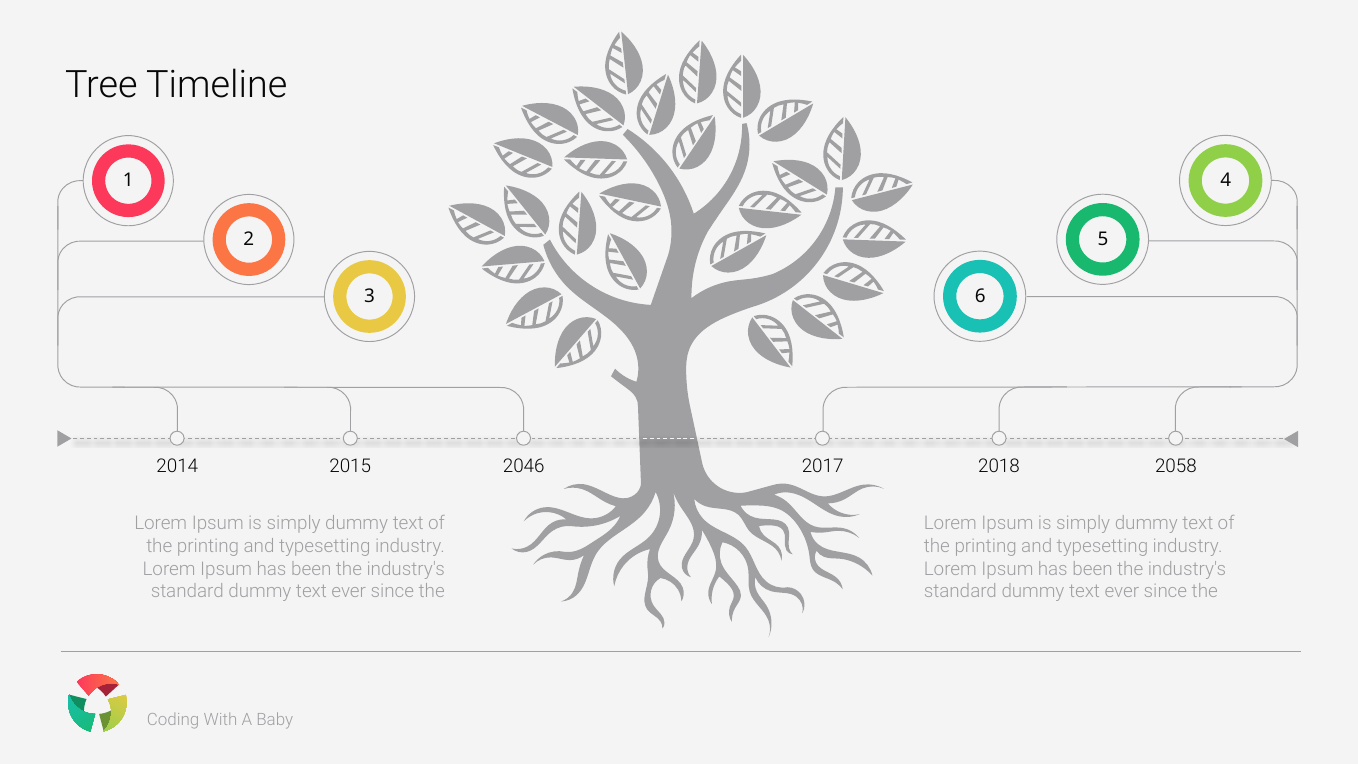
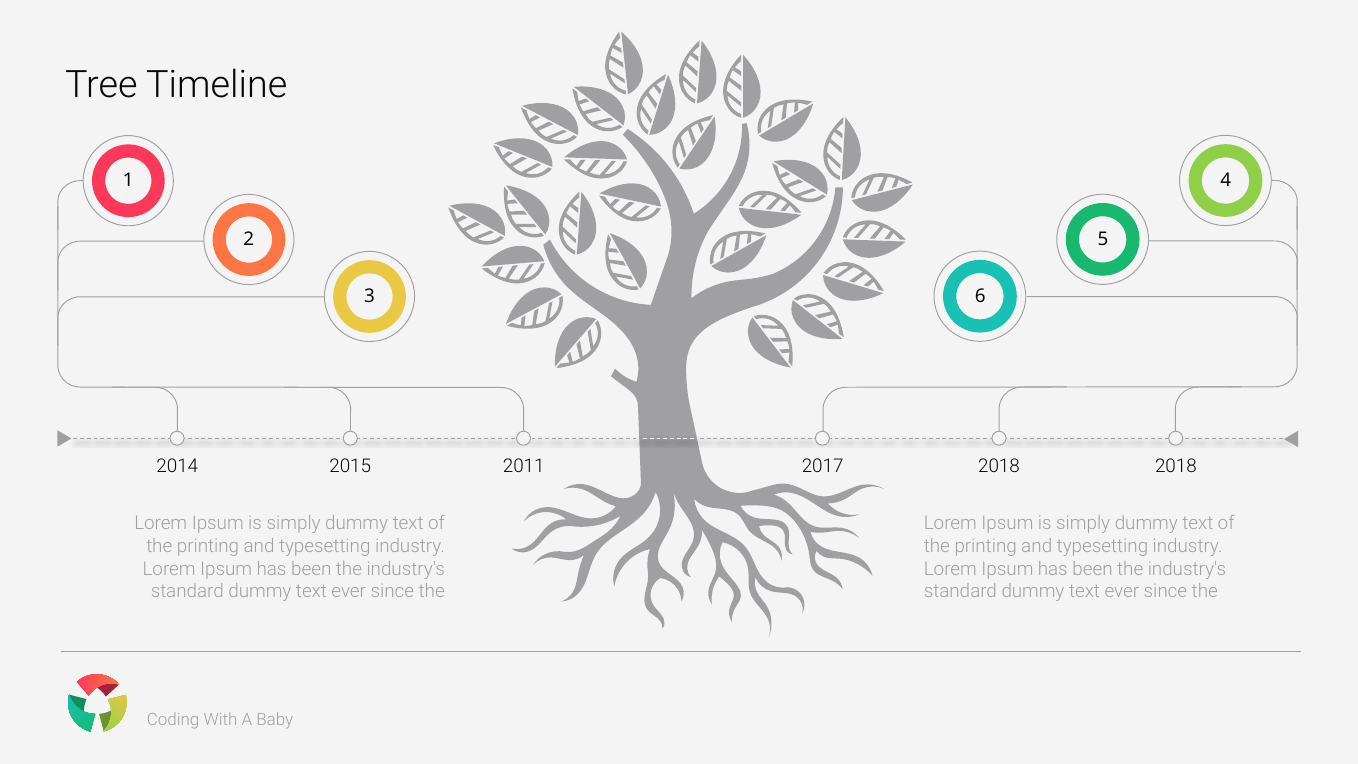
2046: 2046 -> 2011
2018 2058: 2058 -> 2018
